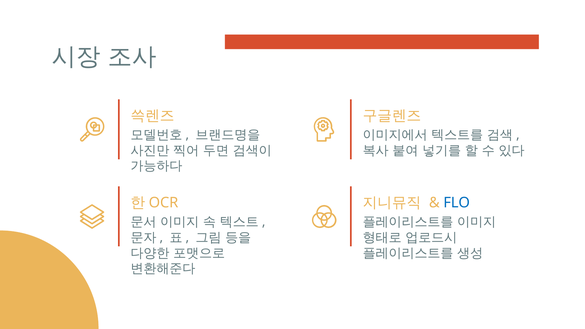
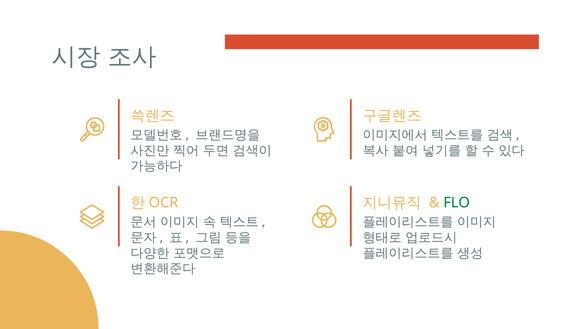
FLO colour: blue -> green
